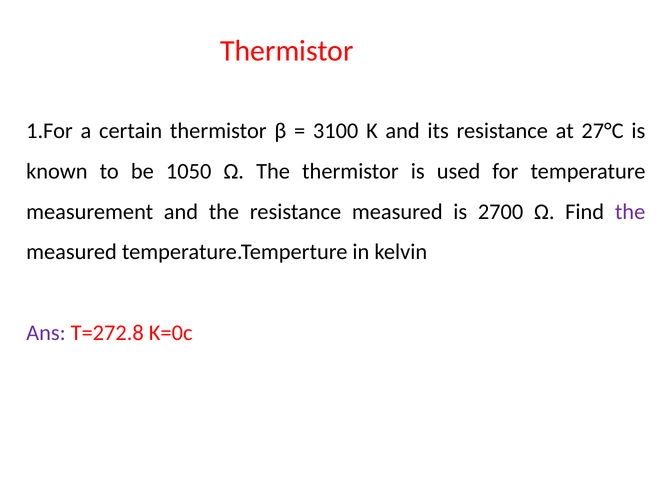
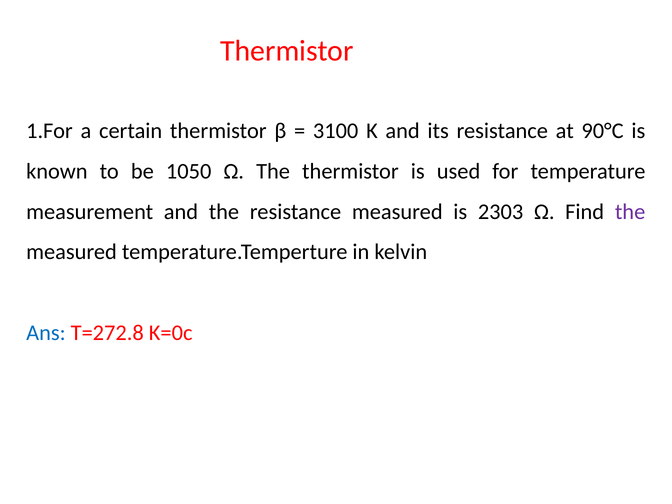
27°C: 27°C -> 90°C
2700: 2700 -> 2303
Ans colour: purple -> blue
